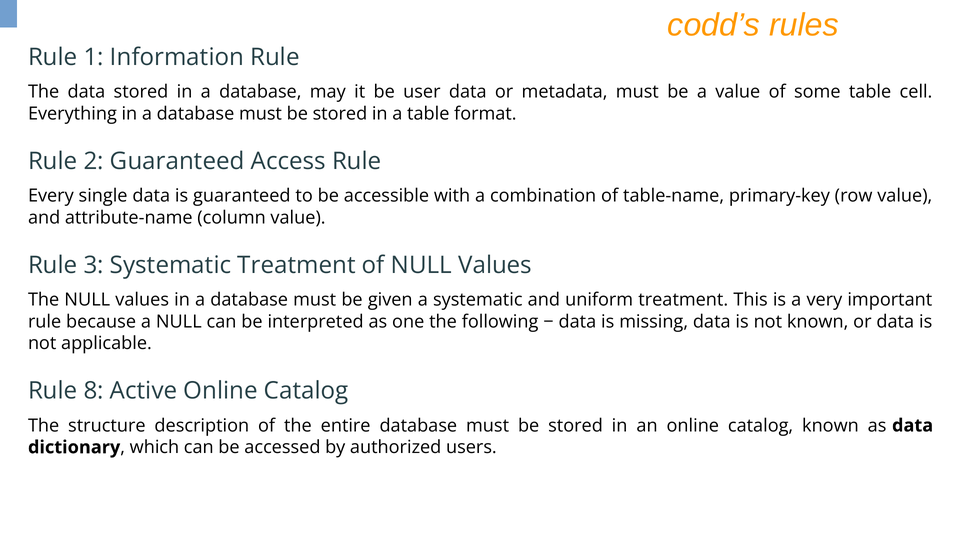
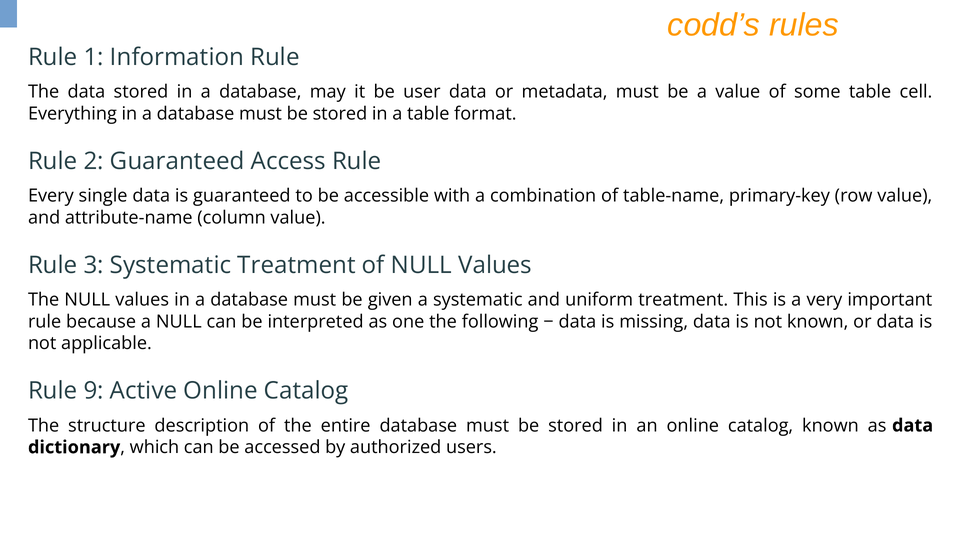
8: 8 -> 9
